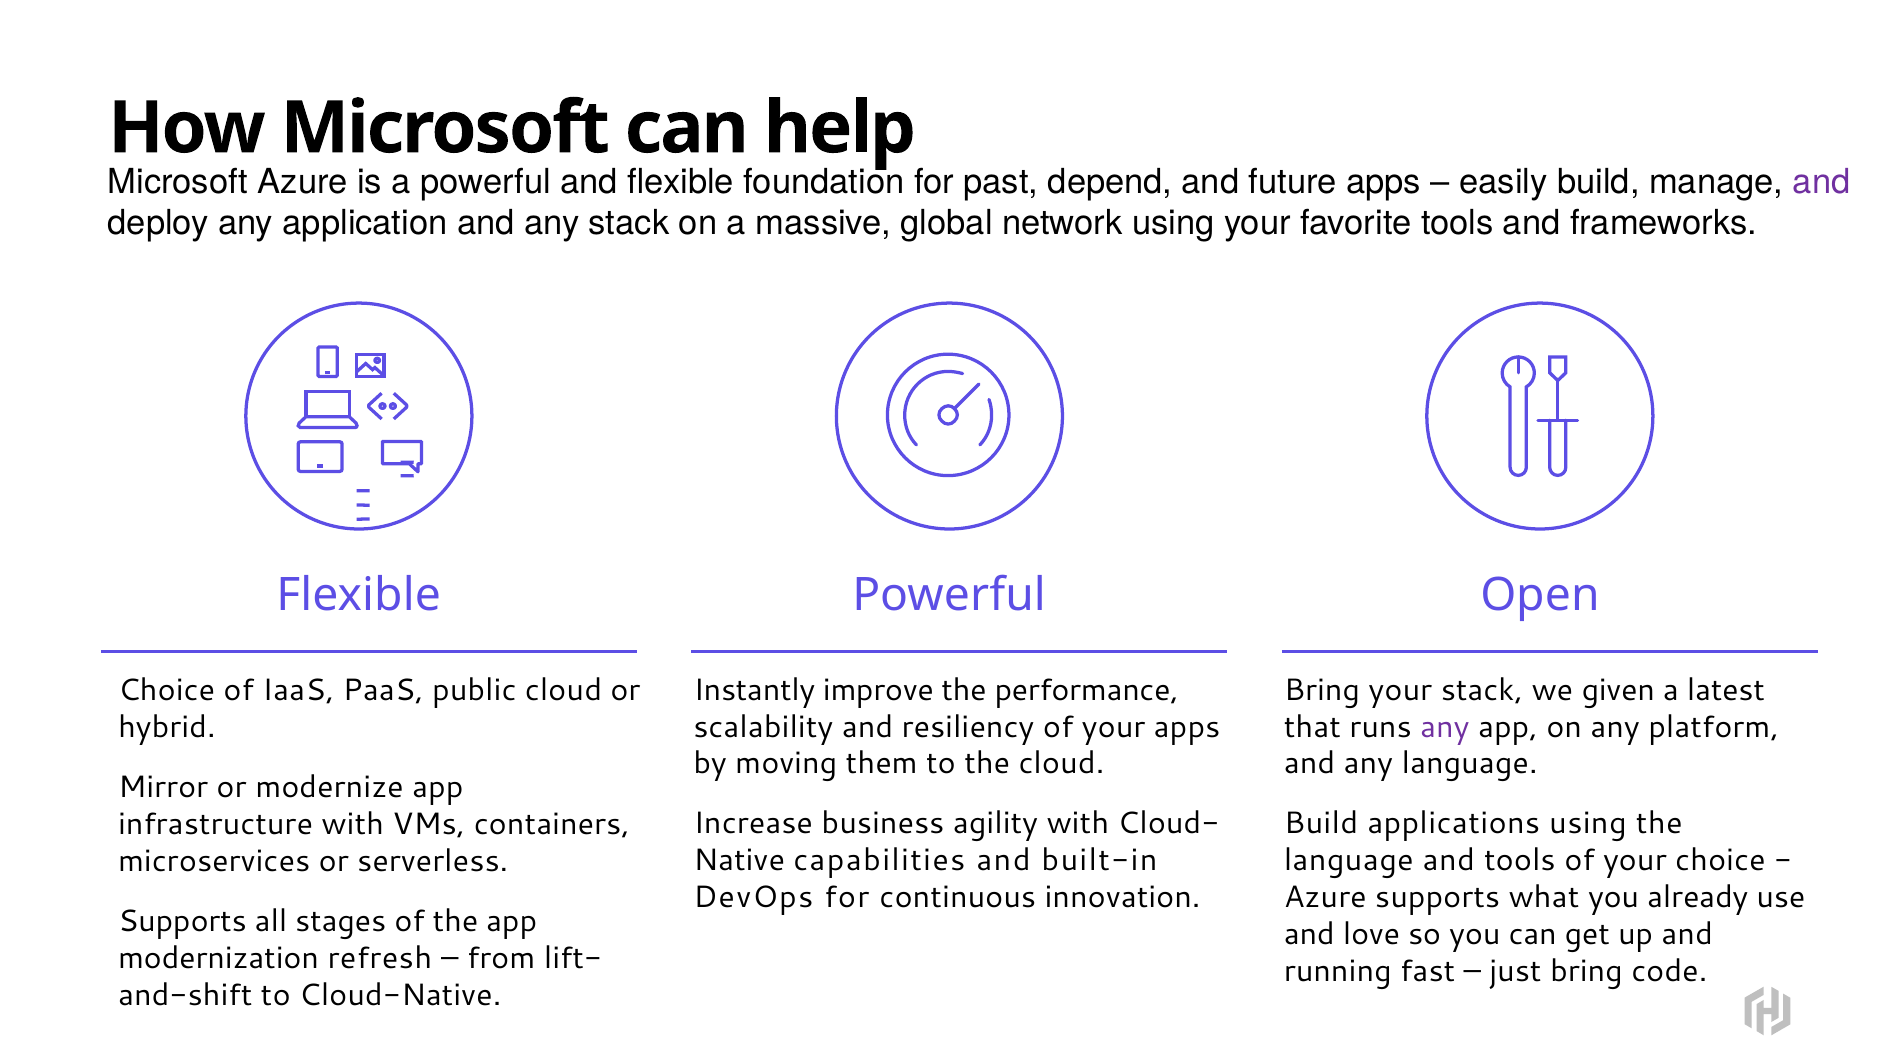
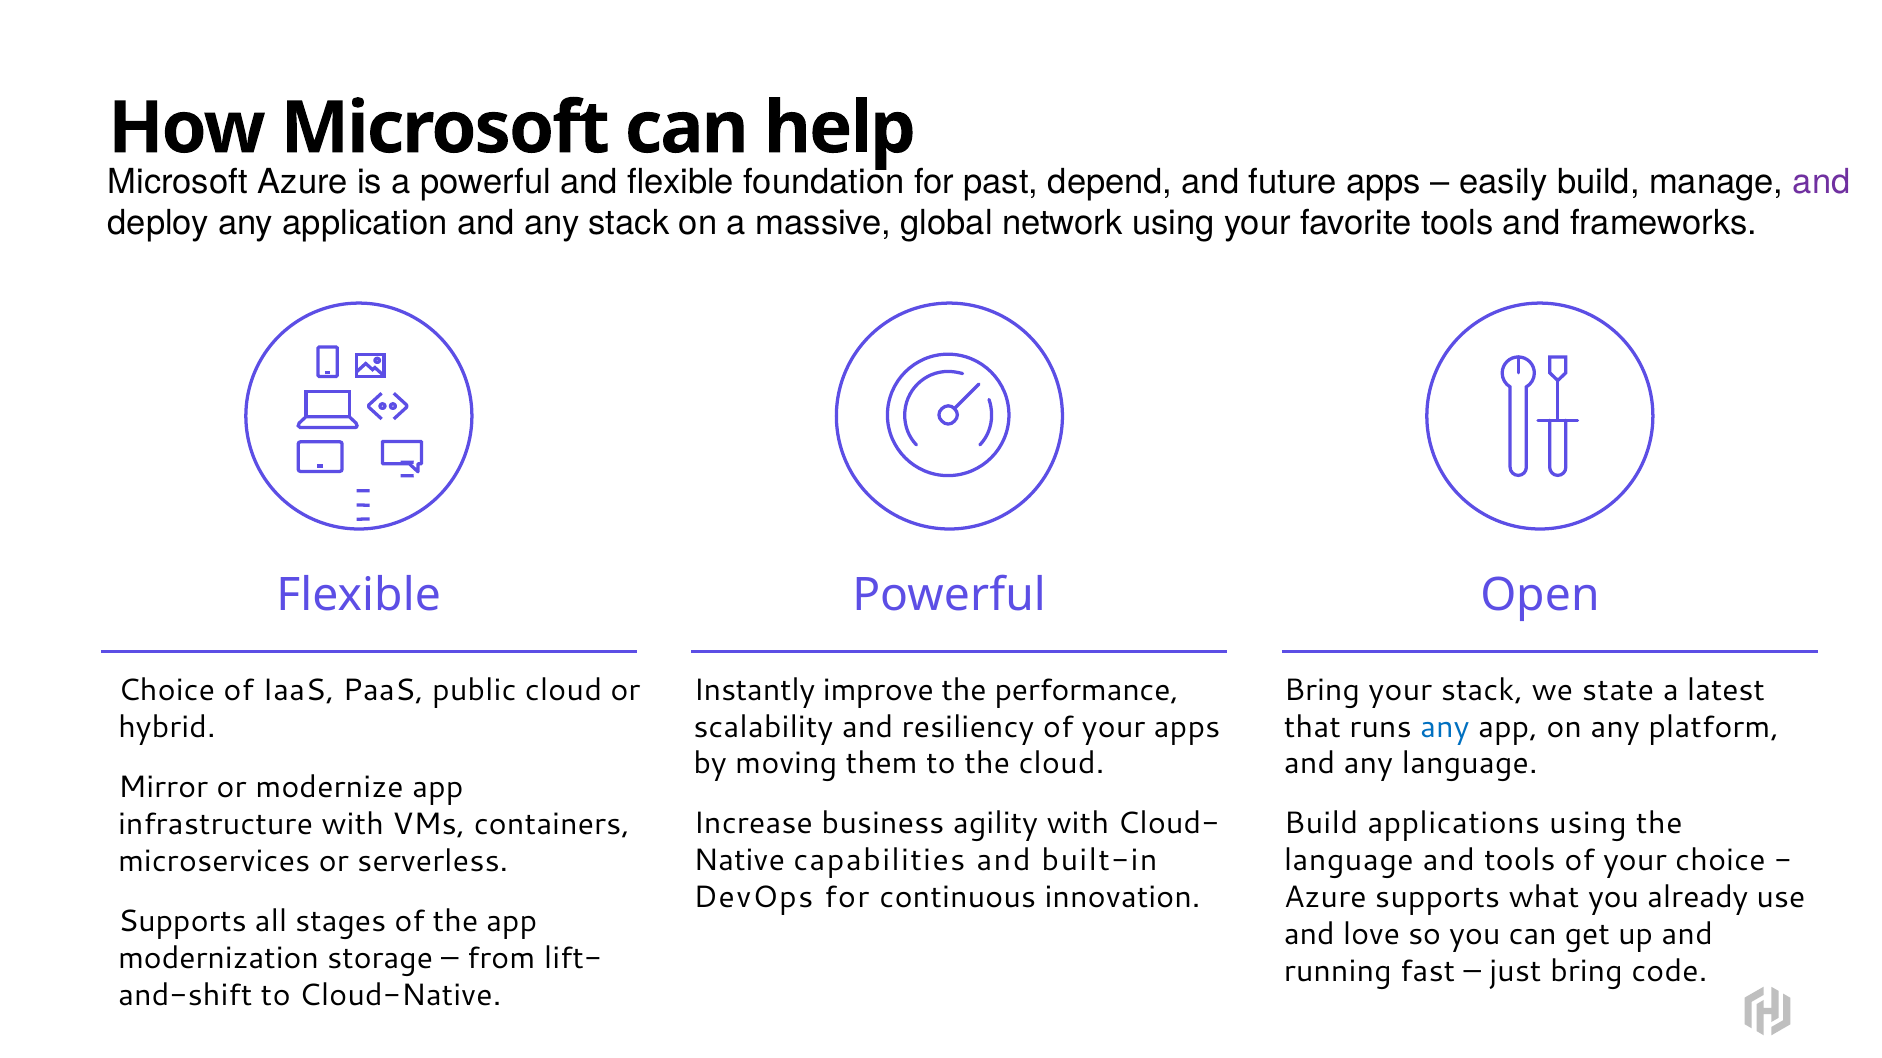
given: given -> state
any at (1445, 727) colour: purple -> blue
refresh: refresh -> storage
